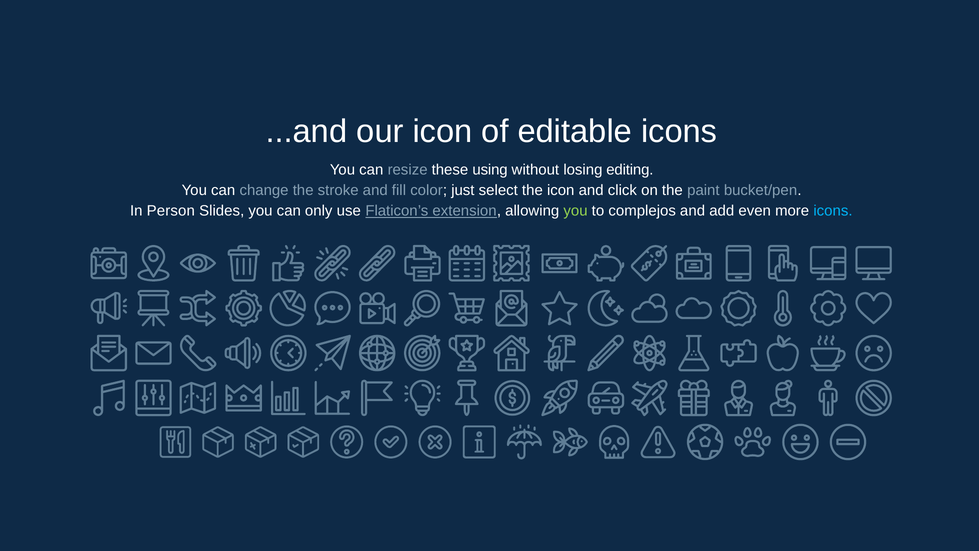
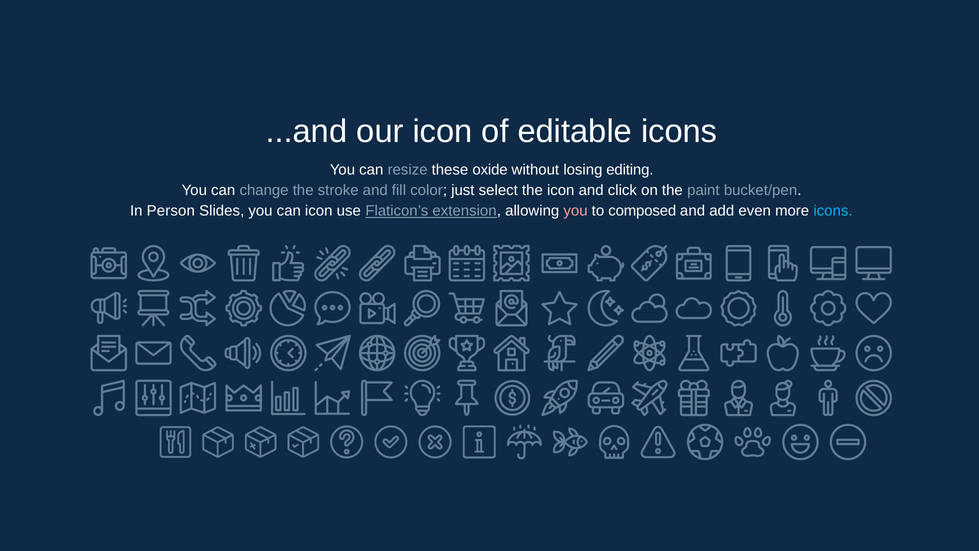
using: using -> oxide
can only: only -> icon
you at (576, 211) colour: light green -> pink
complejos: complejos -> composed
